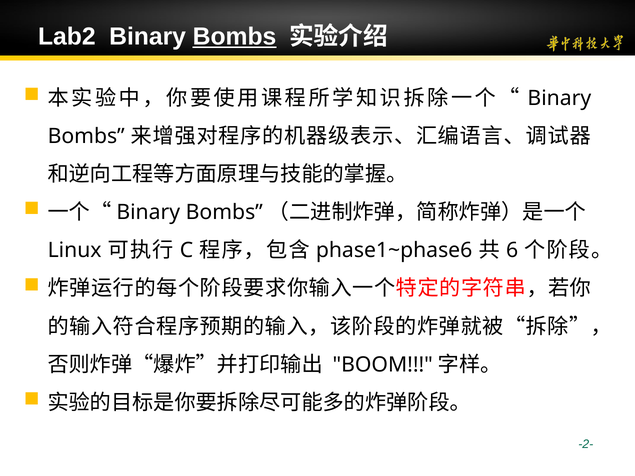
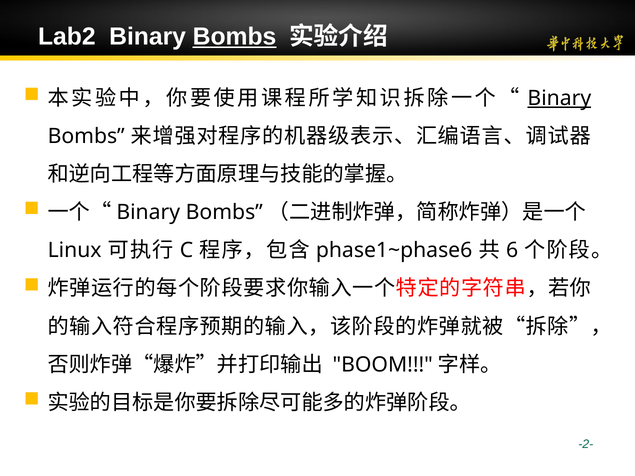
Binary at (559, 98) underline: none -> present
